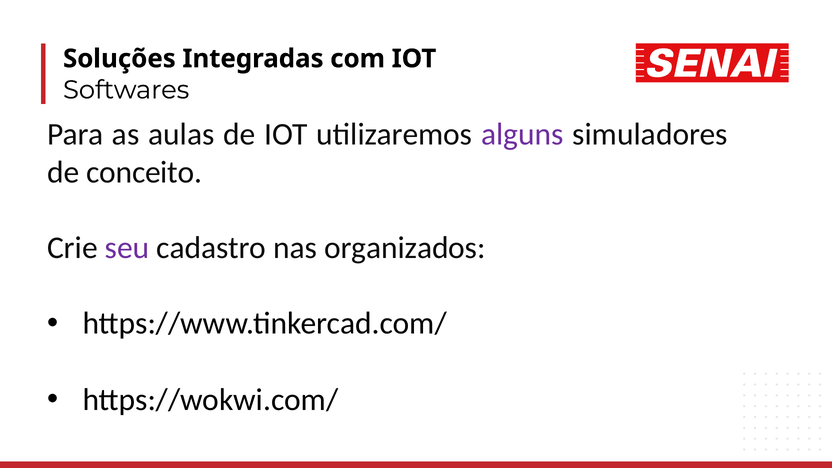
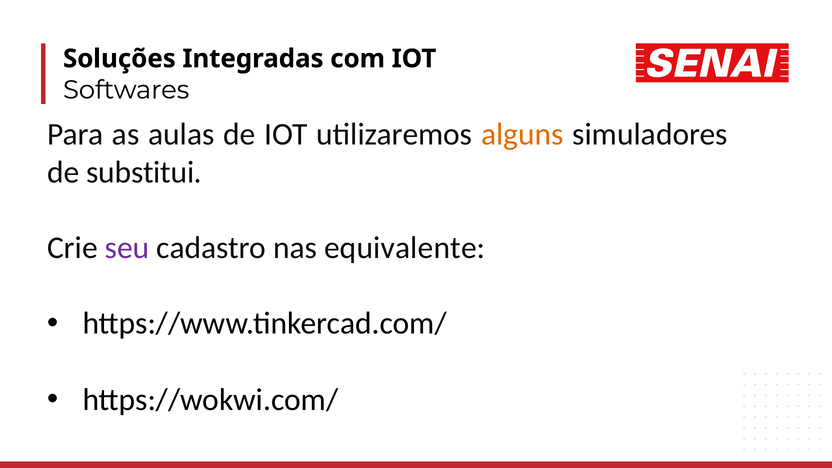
alguns colour: purple -> orange
conceito: conceito -> substitui
organizados: organizados -> equivalente
